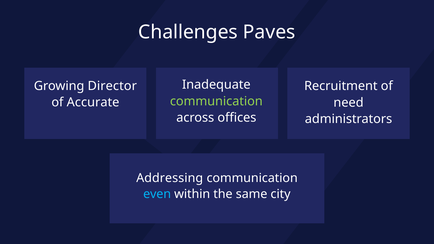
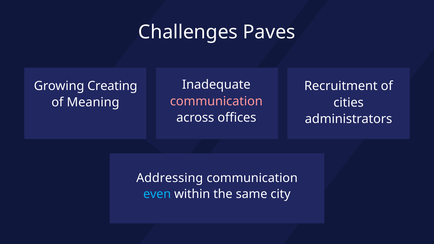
Director: Director -> Creating
communication at (216, 101) colour: light green -> pink
Accurate: Accurate -> Meaning
need: need -> cities
